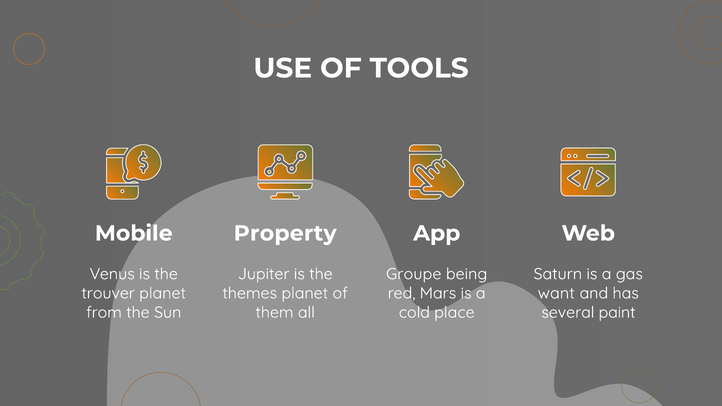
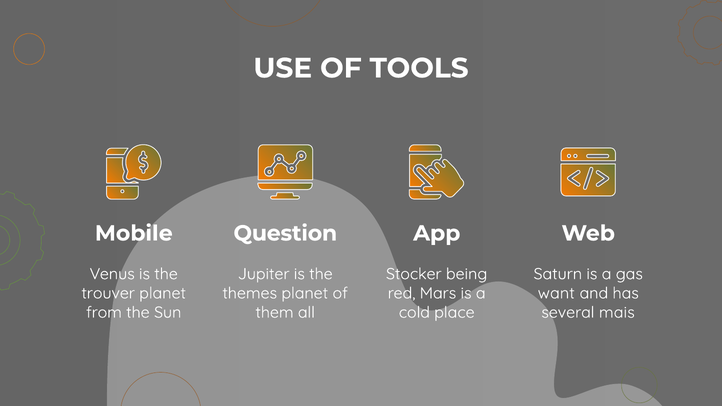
Property: Property -> Question
Groupe: Groupe -> Stocker
paint: paint -> mais
